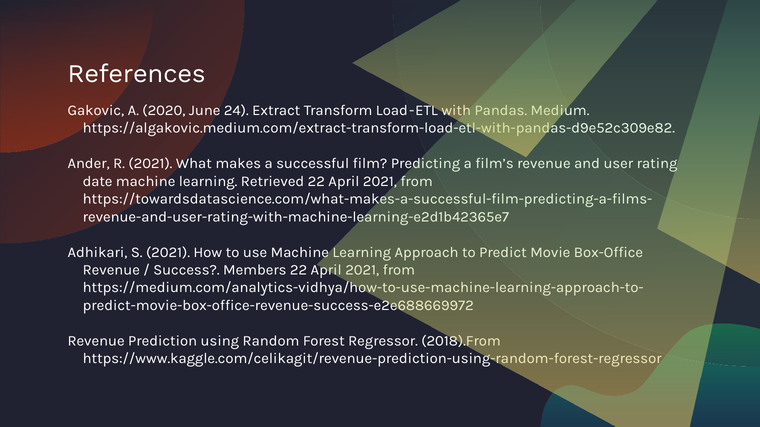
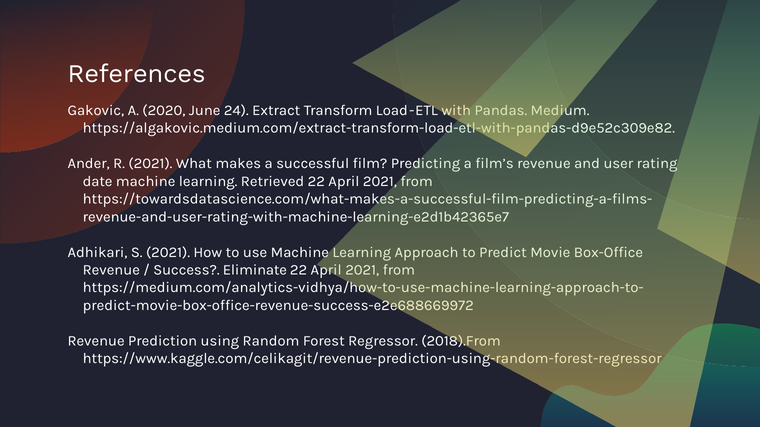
Members: Members -> Eliminate
